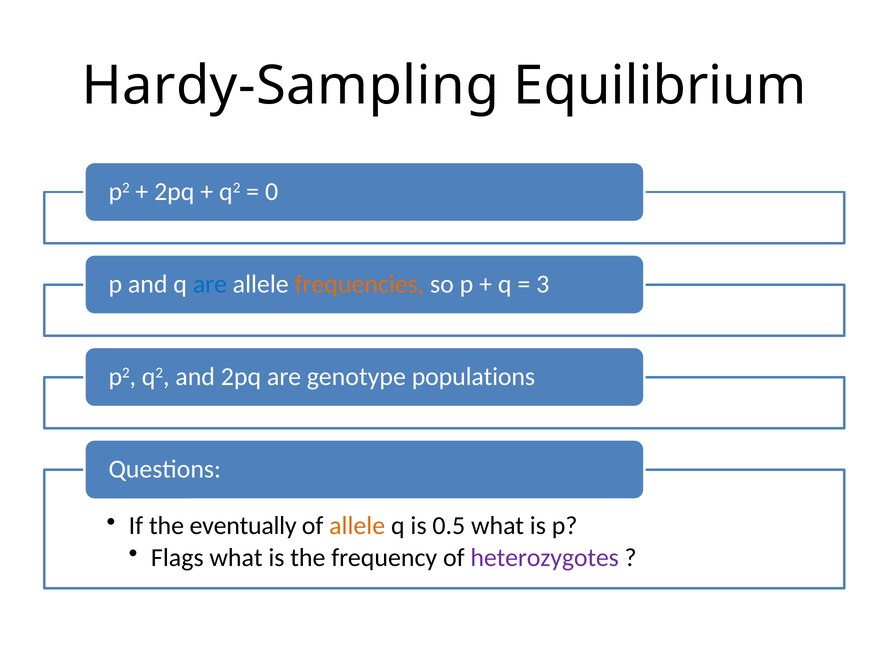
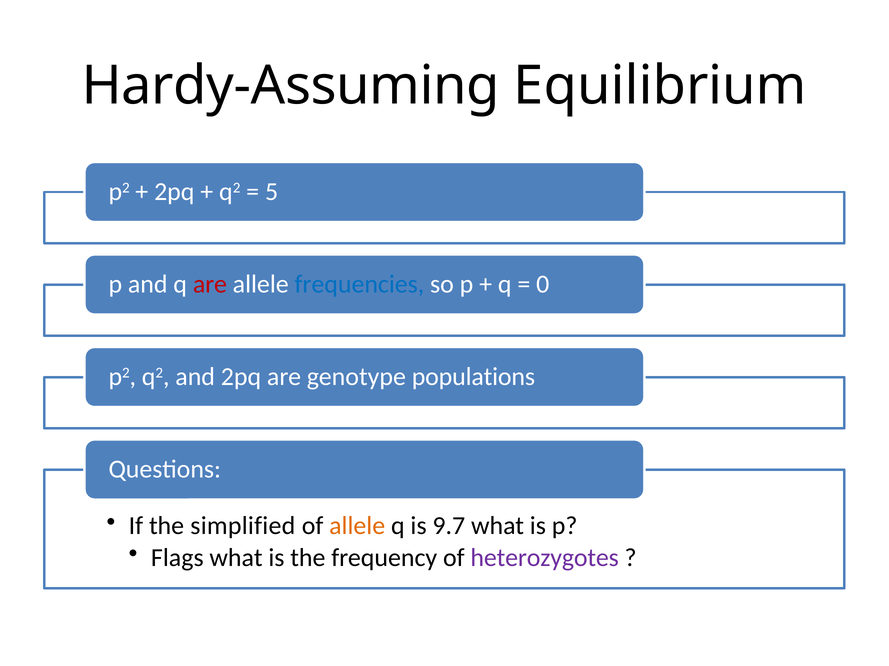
Hardy-Sampling: Hardy-Sampling -> Hardy-Assuming
0: 0 -> 5
are at (210, 285) colour: blue -> red
frequencies colour: orange -> blue
3: 3 -> 0
eventually: eventually -> simplified
0.5: 0.5 -> 9.7
